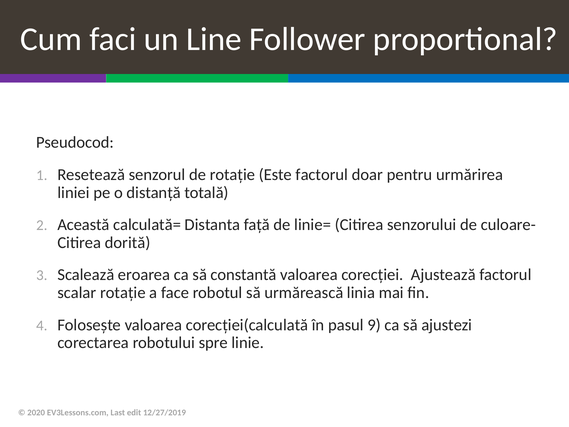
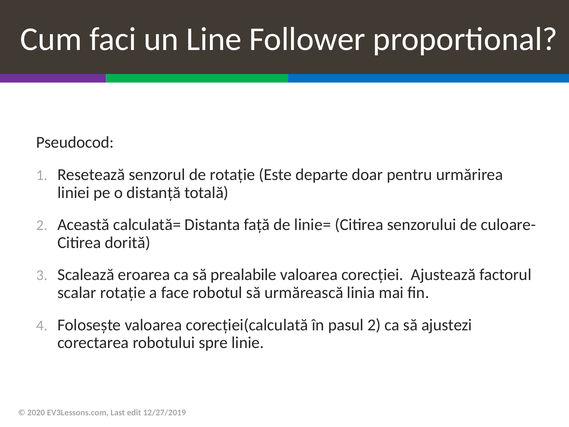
Este factorul: factorul -> departe
constantă: constantă -> prealabile
pasul 9: 9 -> 2
